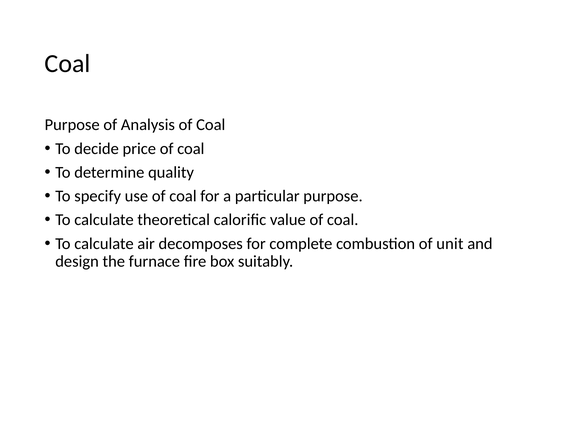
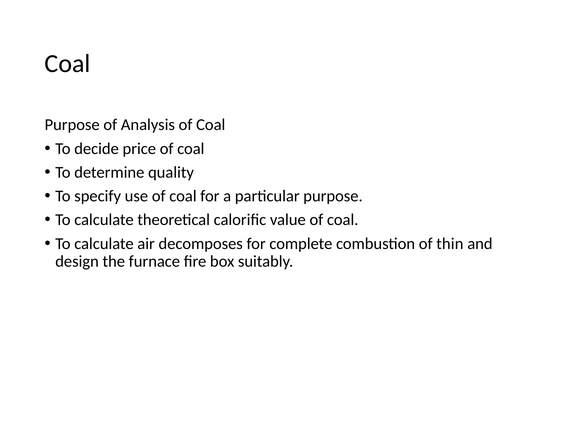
unit: unit -> thin
